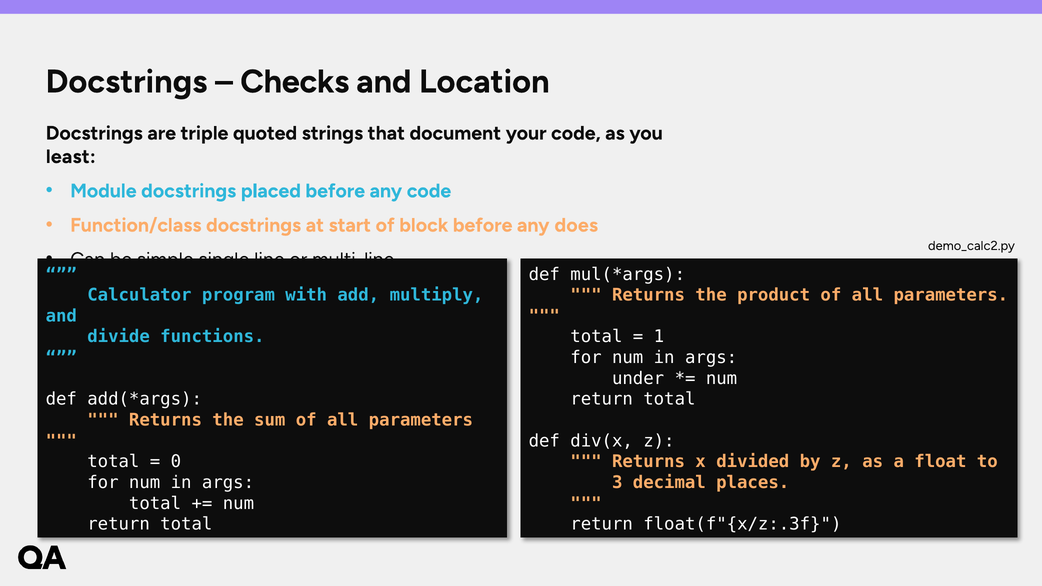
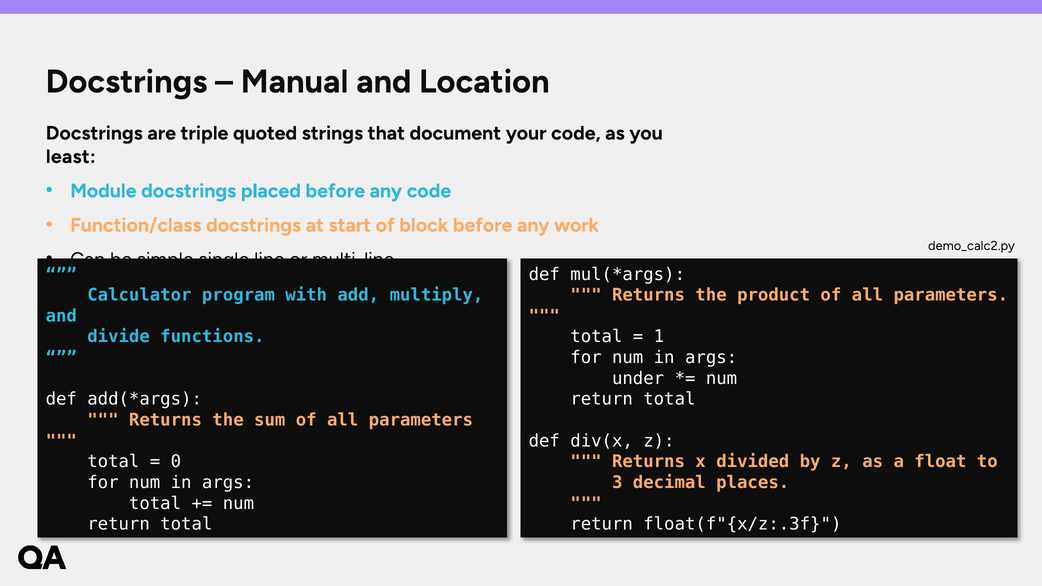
Checks: Checks -> Manual
does: does -> work
